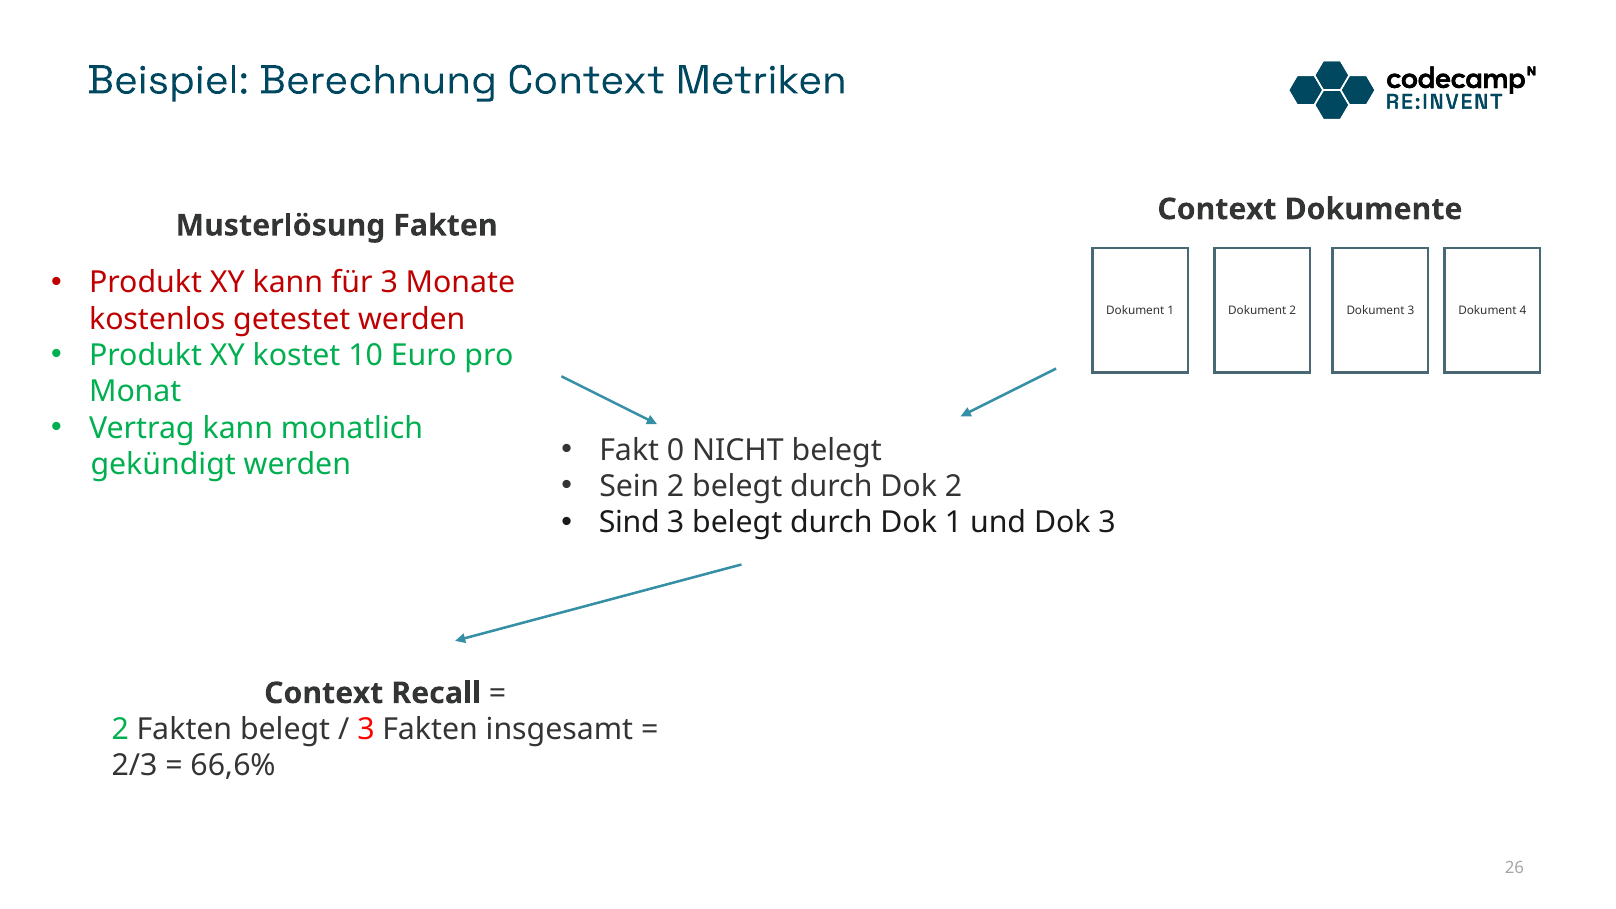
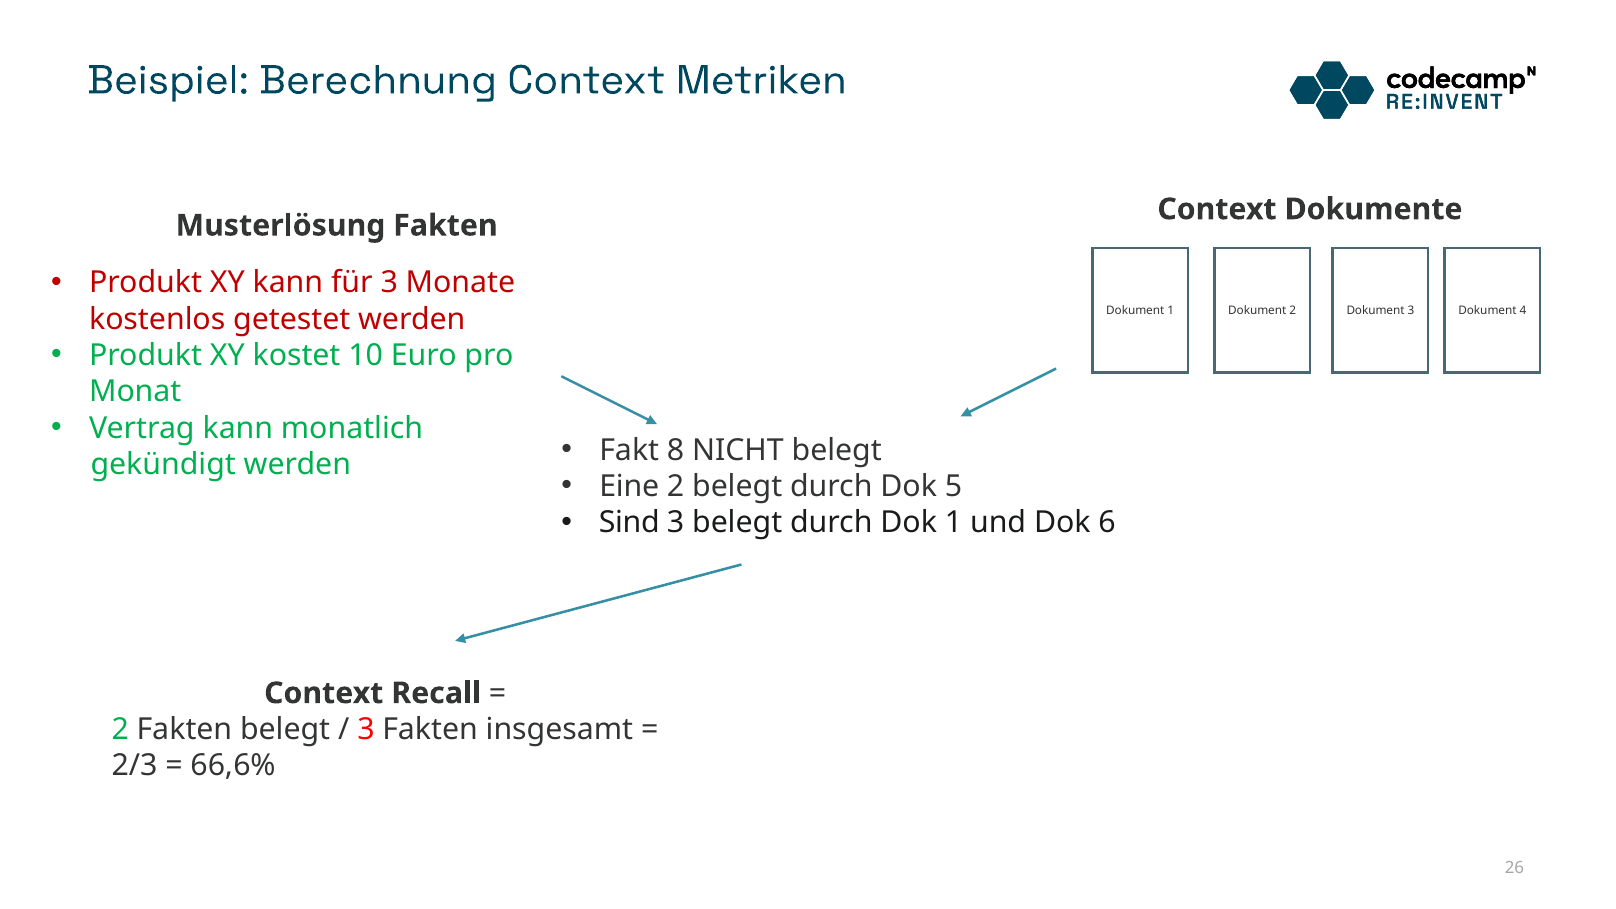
0: 0 -> 8
Sein: Sein -> Eine
Dok 2: 2 -> 5
Dok 3: 3 -> 6
